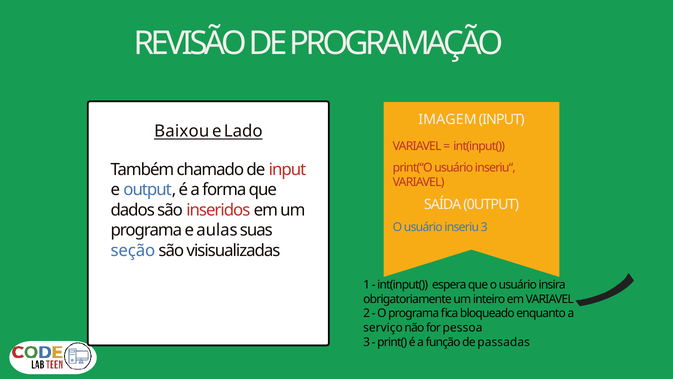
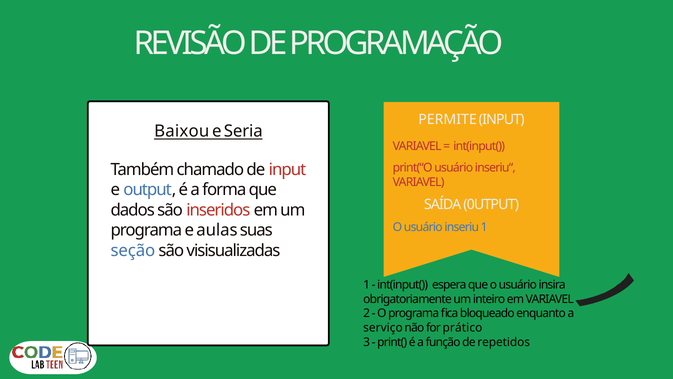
IMAGEM: IMAGEM -> PERMITE
Lado: Lado -> Seria
inseriu 3: 3 -> 1
pessoa: pessoa -> prático
passadas: passadas -> repetidos
